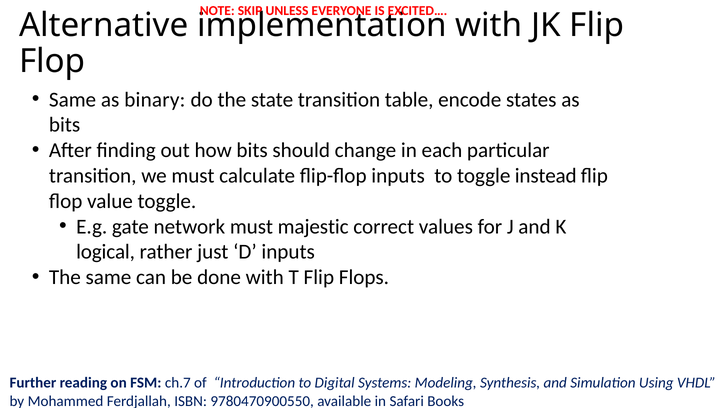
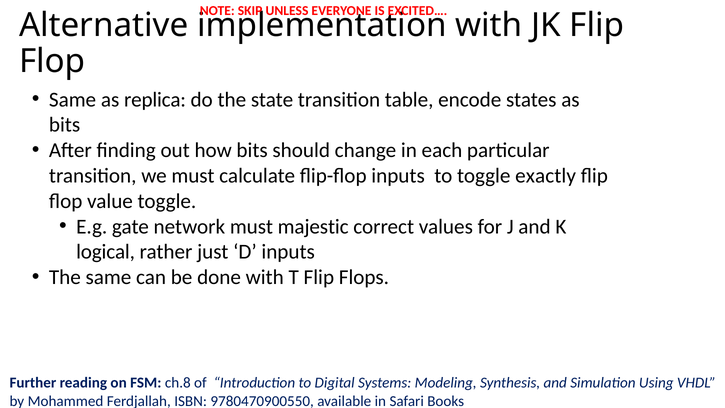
binary: binary -> replica
instead: instead -> exactly
ch.7: ch.7 -> ch.8
